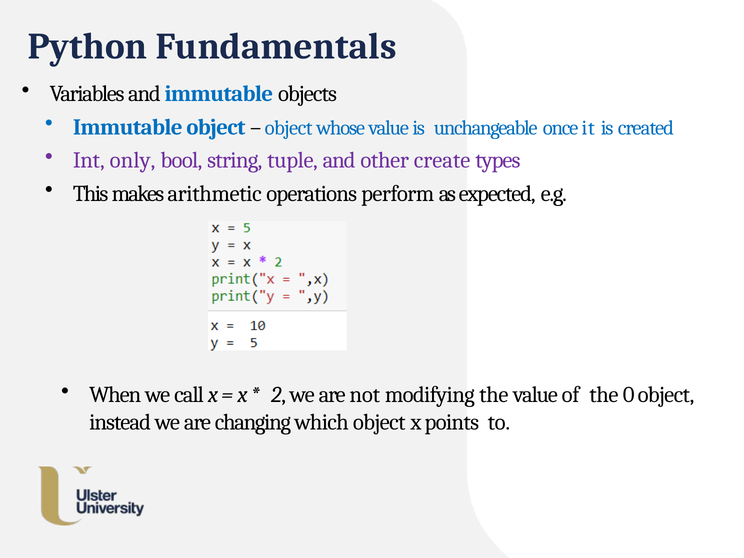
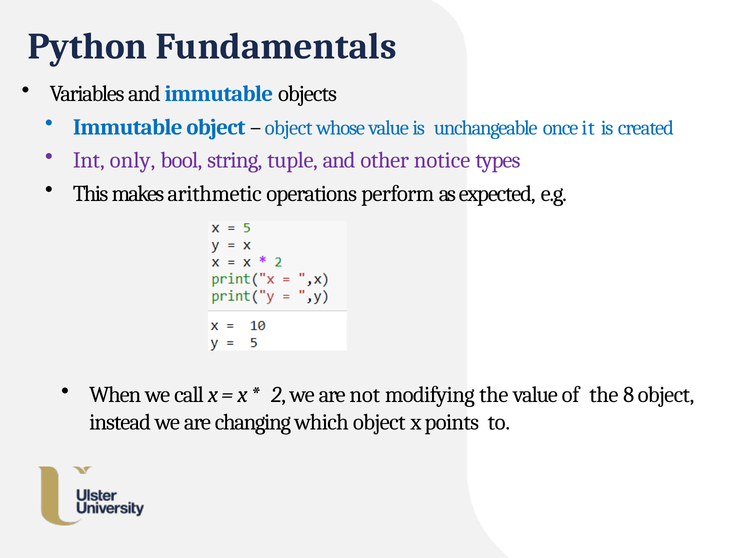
create: create -> notice
0: 0 -> 8
